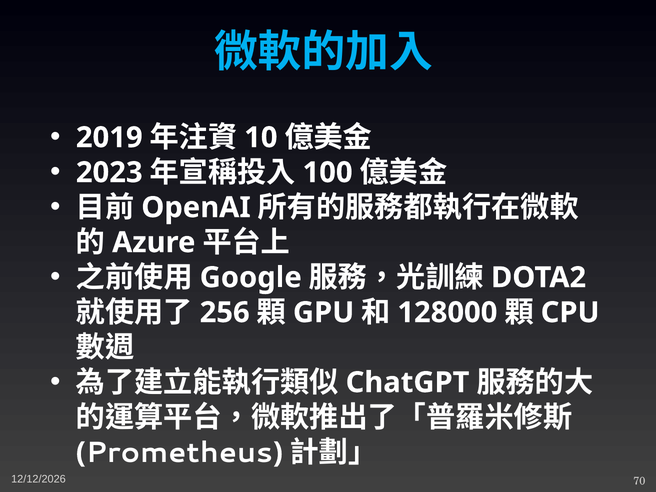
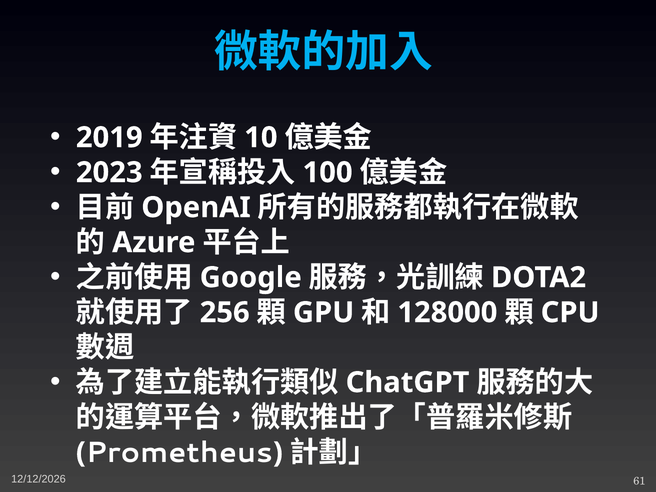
70: 70 -> 61
